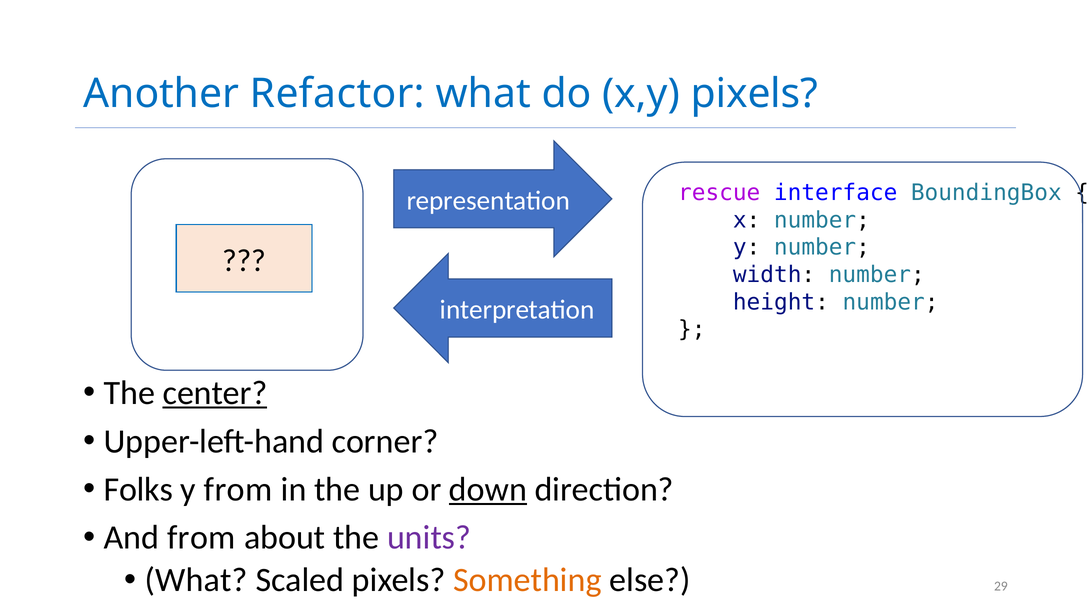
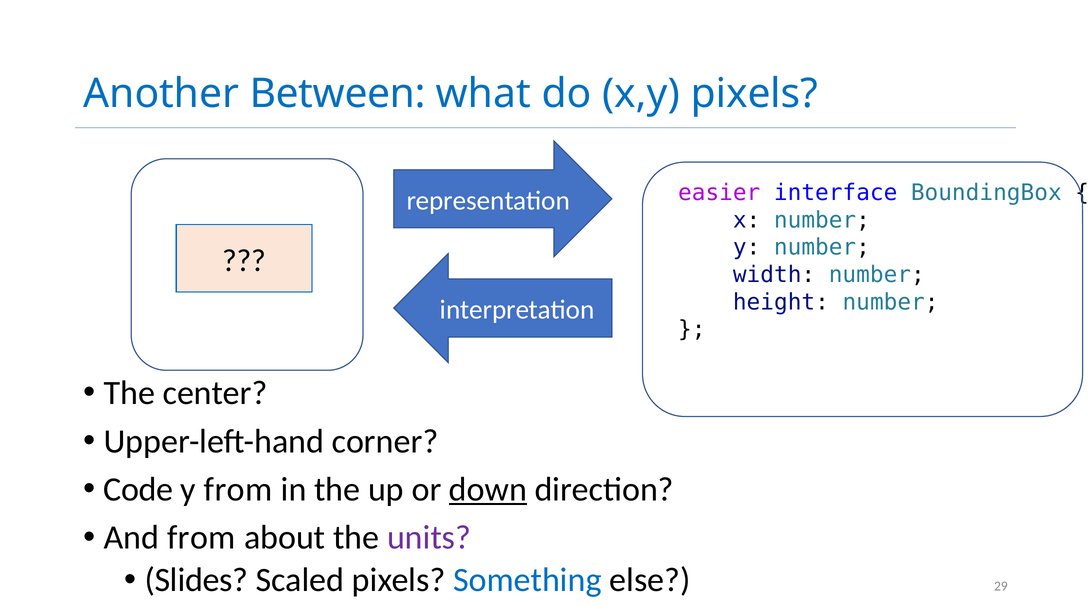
Refactor: Refactor -> Between
rescue: rescue -> easier
center underline: present -> none
Folks: Folks -> Code
What at (196, 580): What -> Slides
Something colour: orange -> blue
